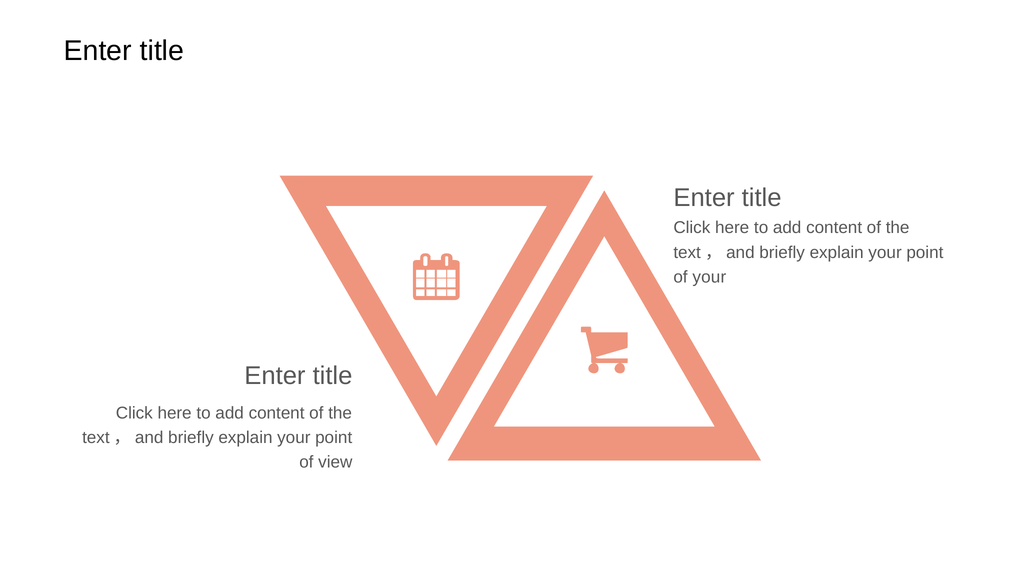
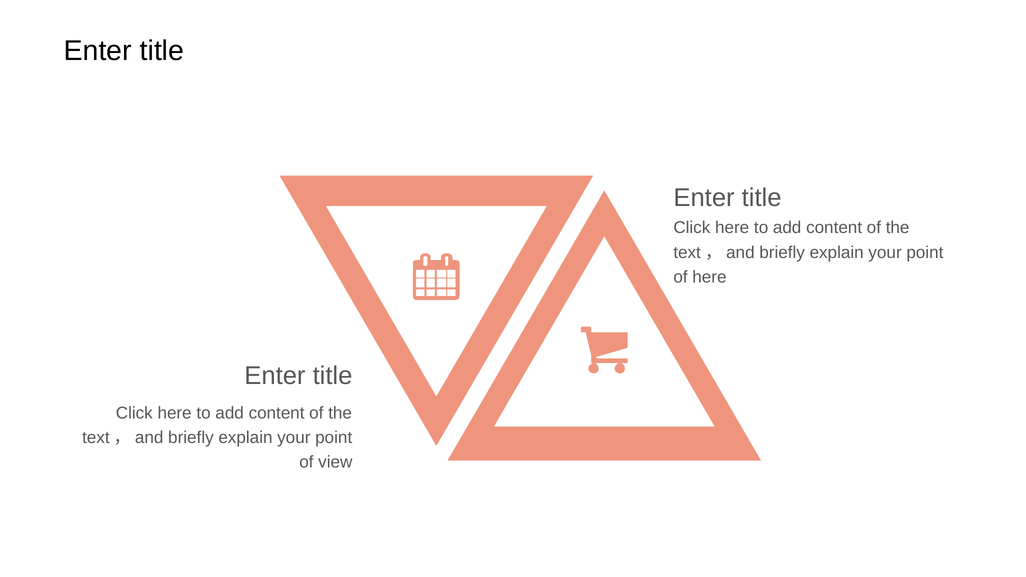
of your: your -> here
